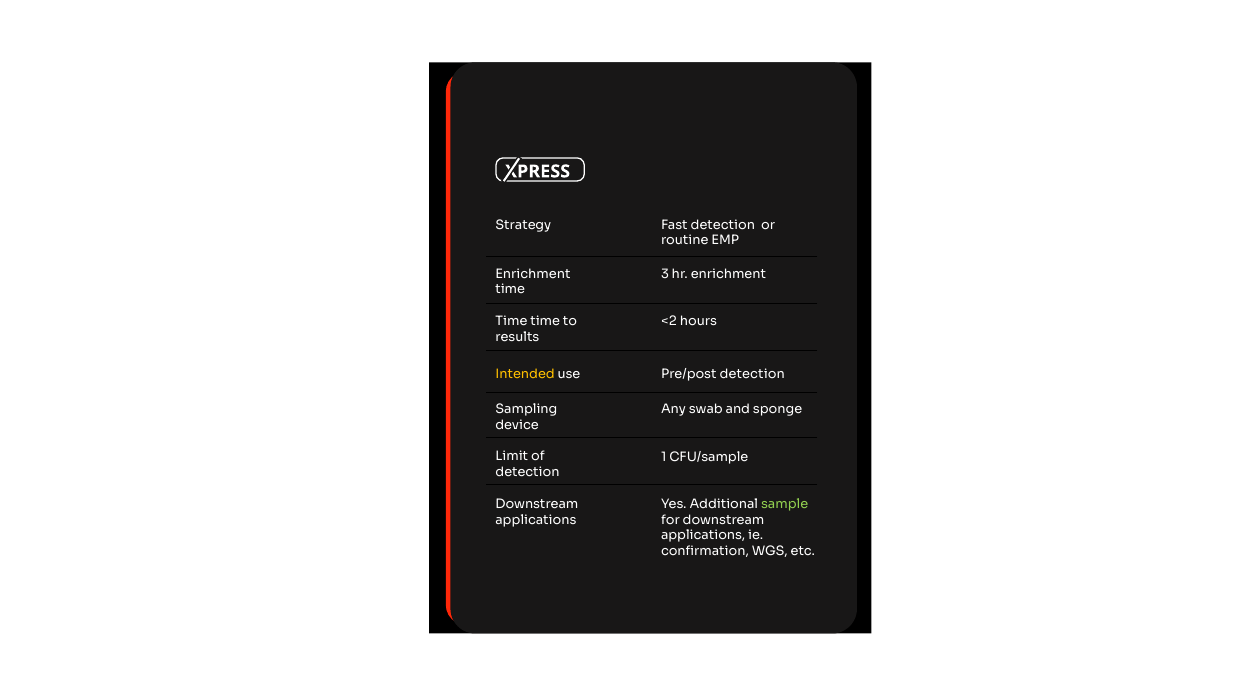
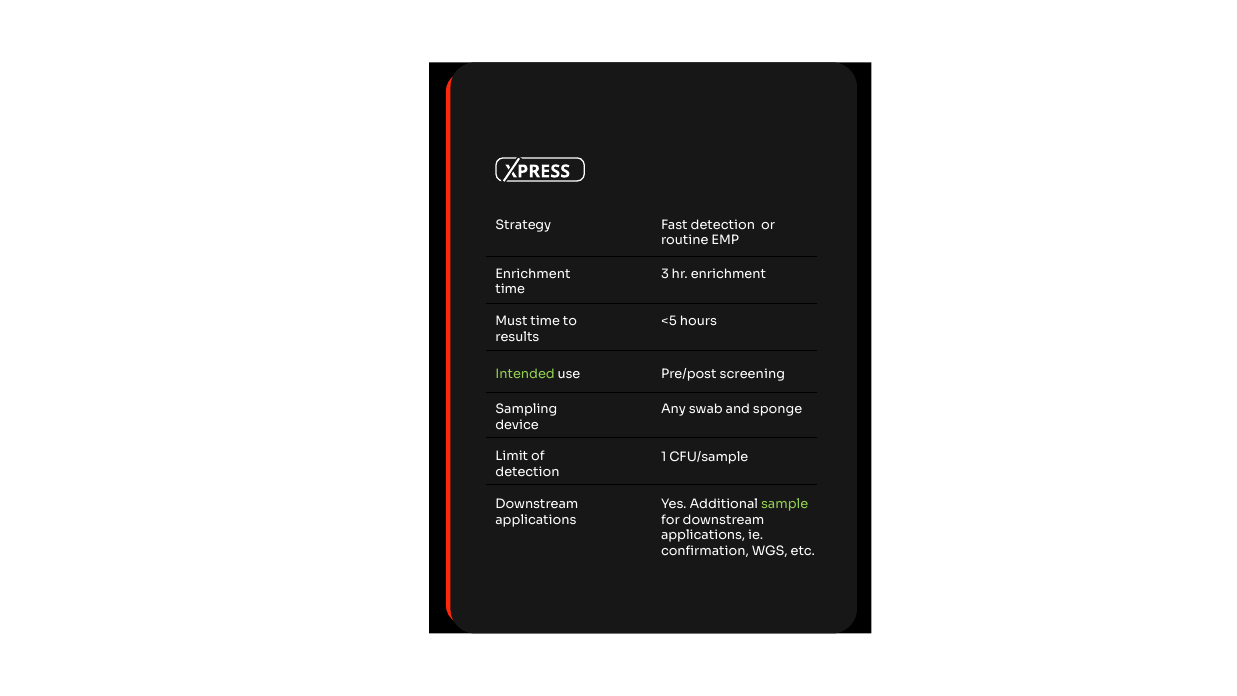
<2: <2 -> <5
Time at (511, 321): Time -> Must
Intended colour: yellow -> light green
Pre/post detection: detection -> screening
